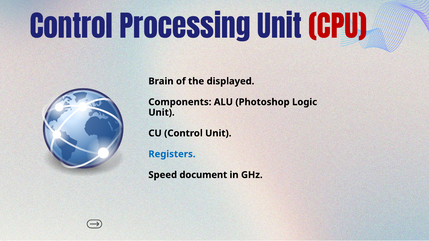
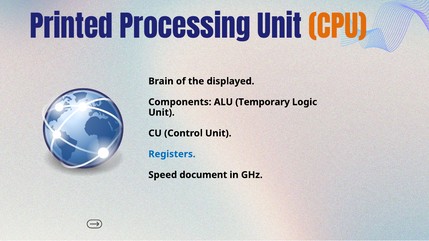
Control at (71, 28): Control -> Printed
CPU colour: red -> orange
Photoshop: Photoshop -> Temporary
